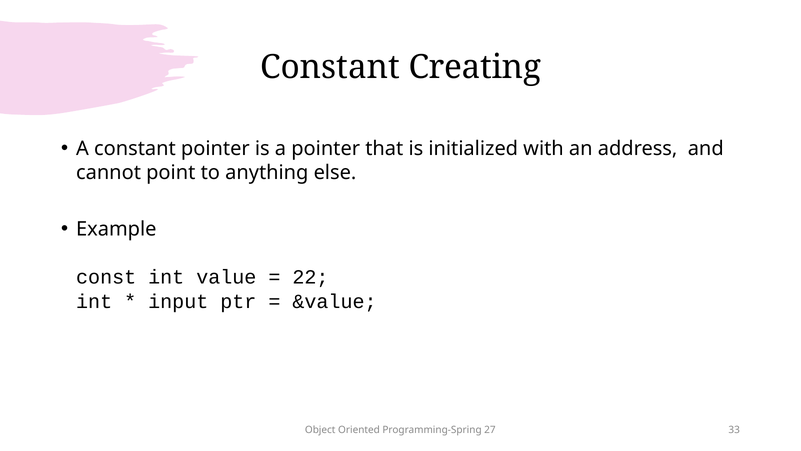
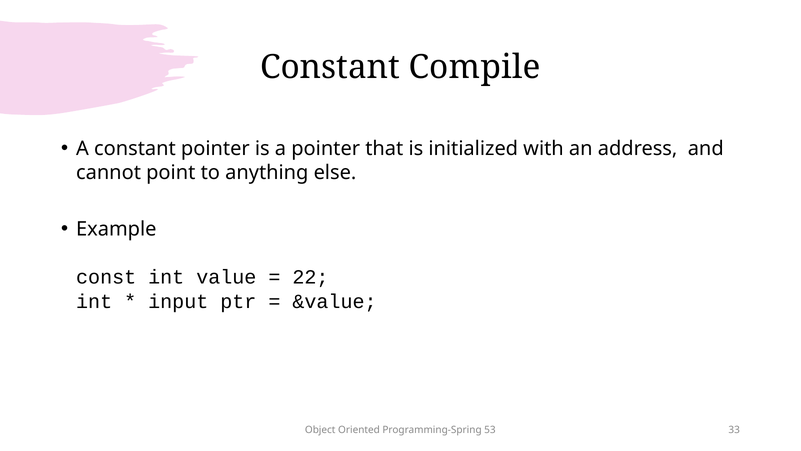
Creating: Creating -> Compile
27: 27 -> 53
